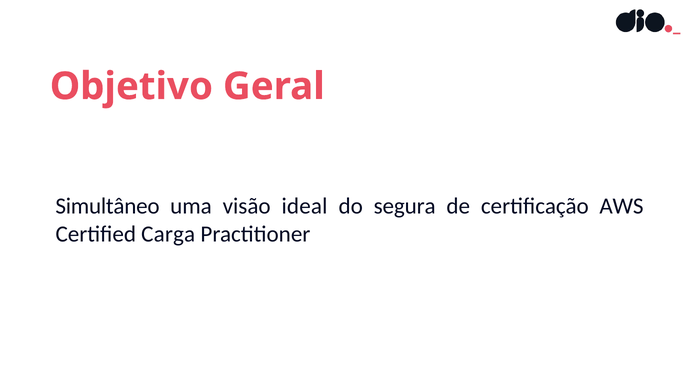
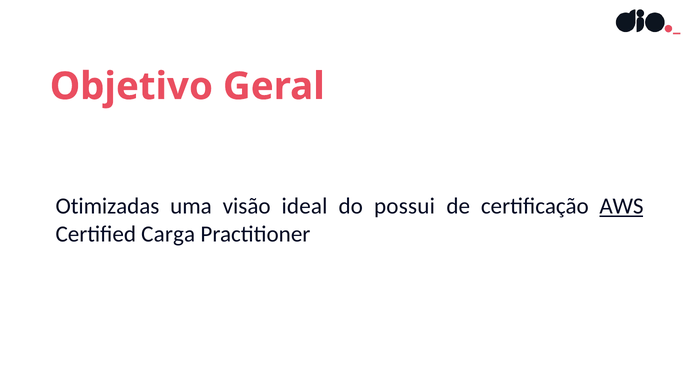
Simultâneo: Simultâneo -> Otimizadas
segura: segura -> possui
AWS underline: none -> present
